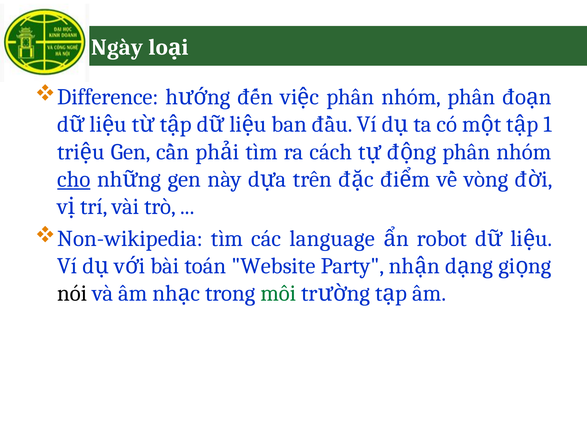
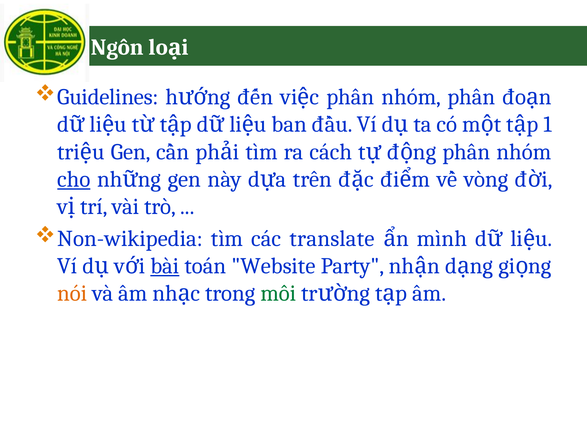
Ngày: Ngày -> Ngôn
Difference: Difference -> Guidelines
language: language -> translate
robot: robot -> mình
bài underline: none -> present
nói colour: black -> orange
